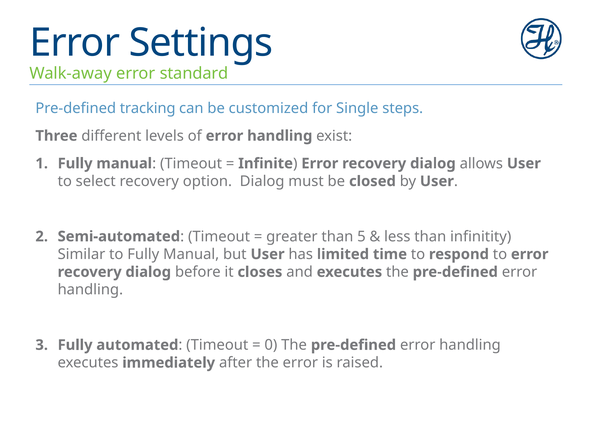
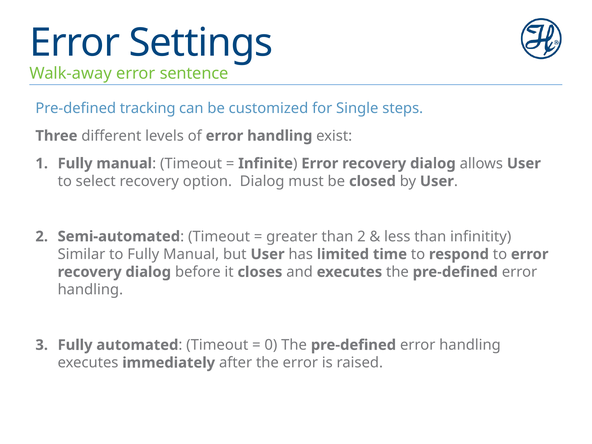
standard: standard -> sentence
than 5: 5 -> 2
